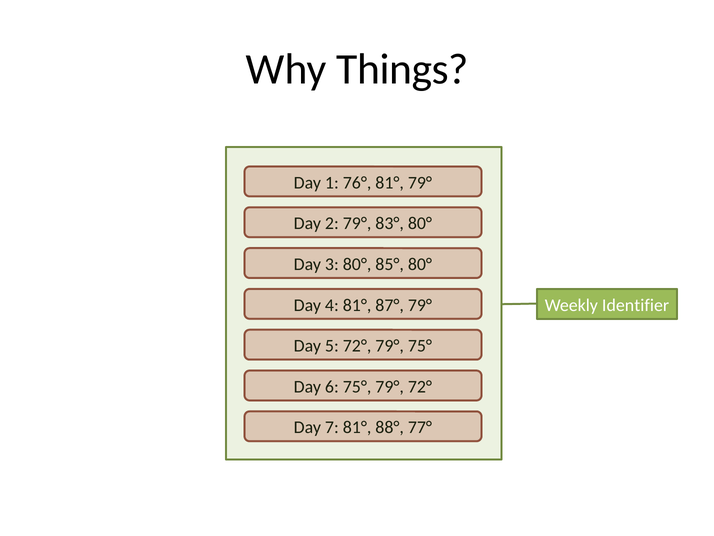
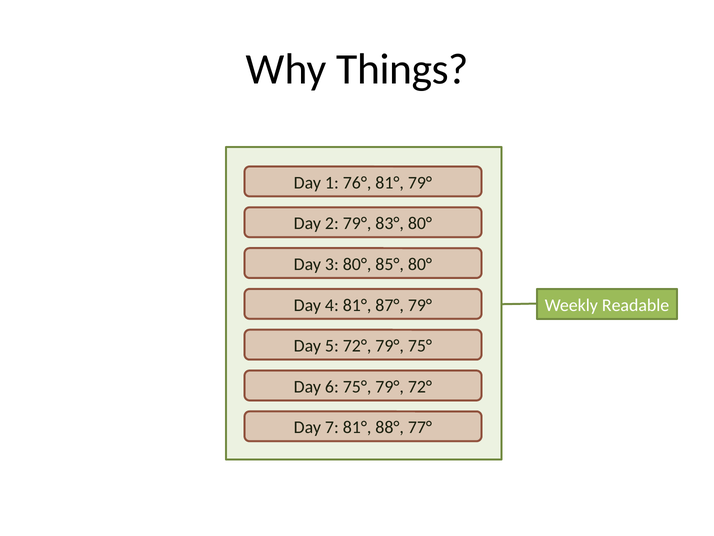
Identifier: Identifier -> Readable
